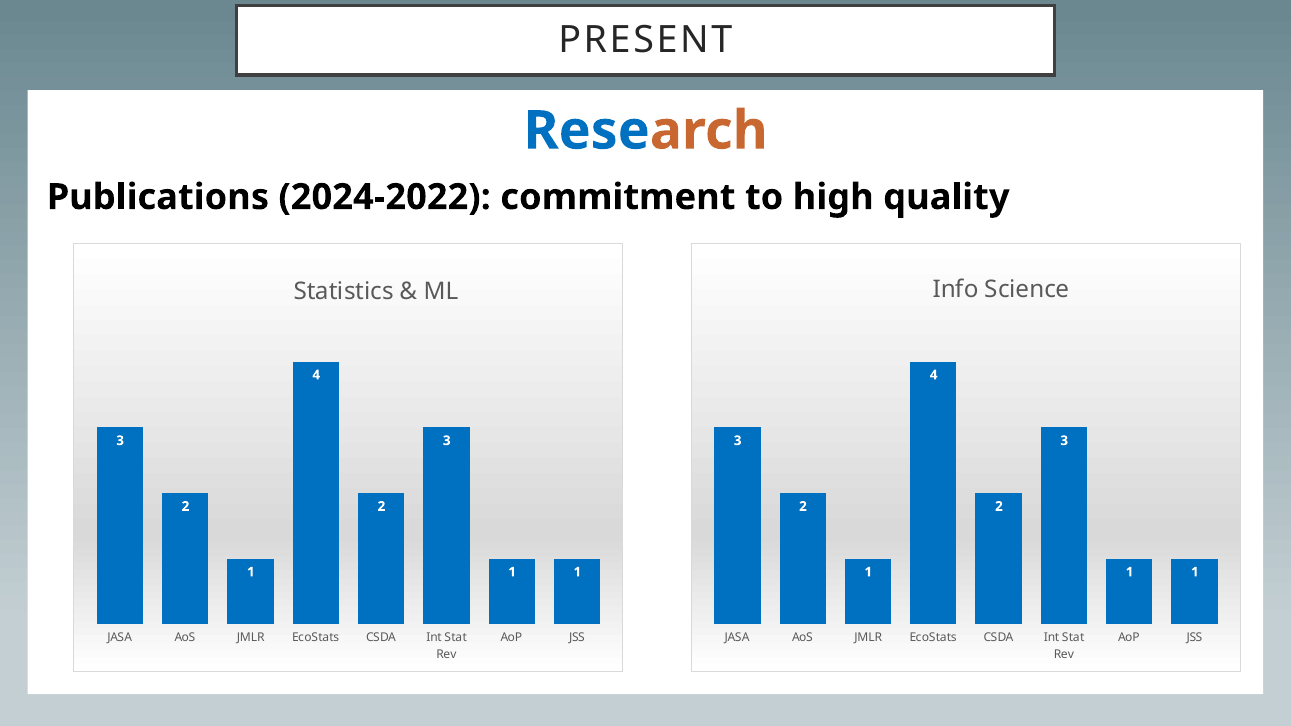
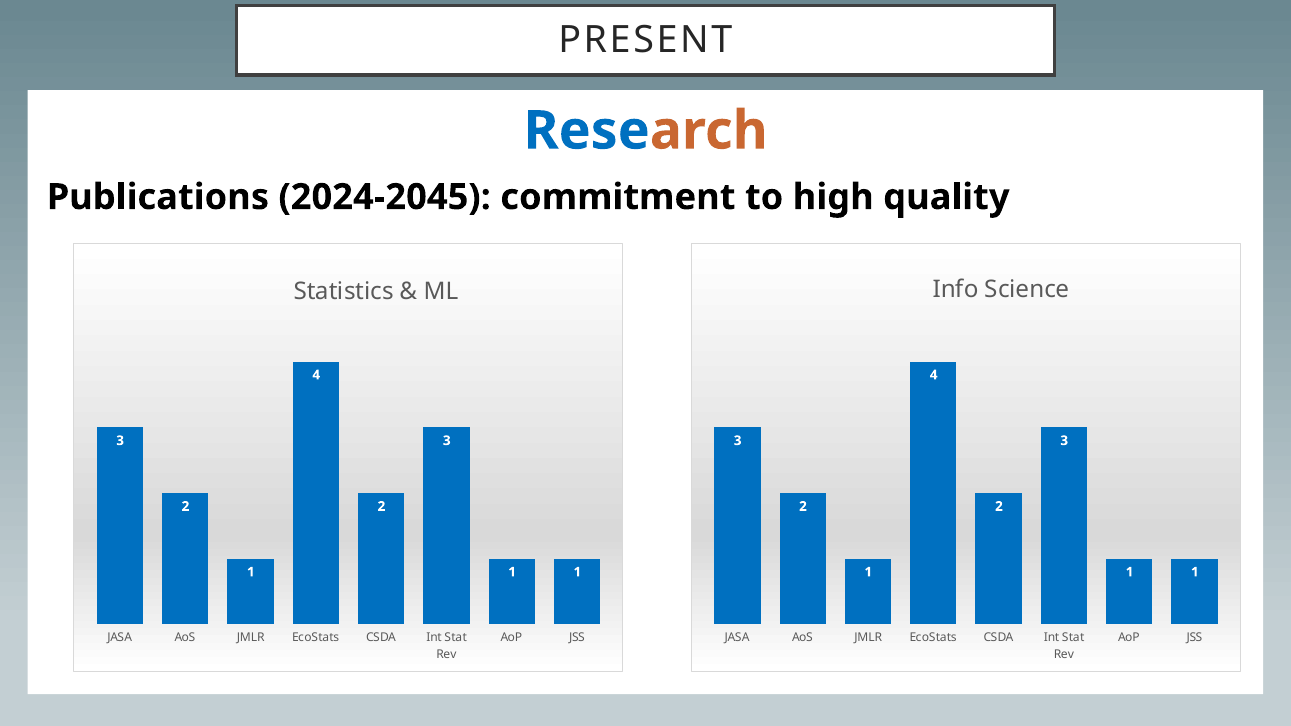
2024-2022: 2024-2022 -> 2024-2045
